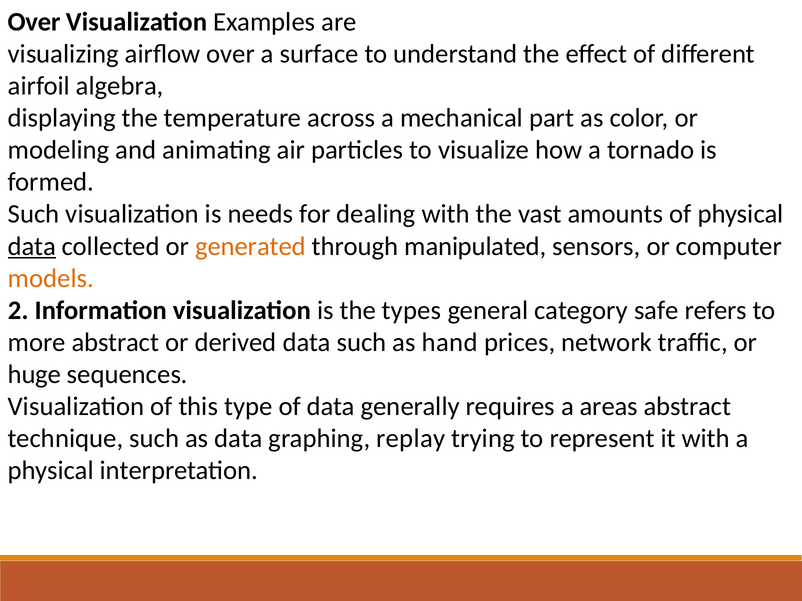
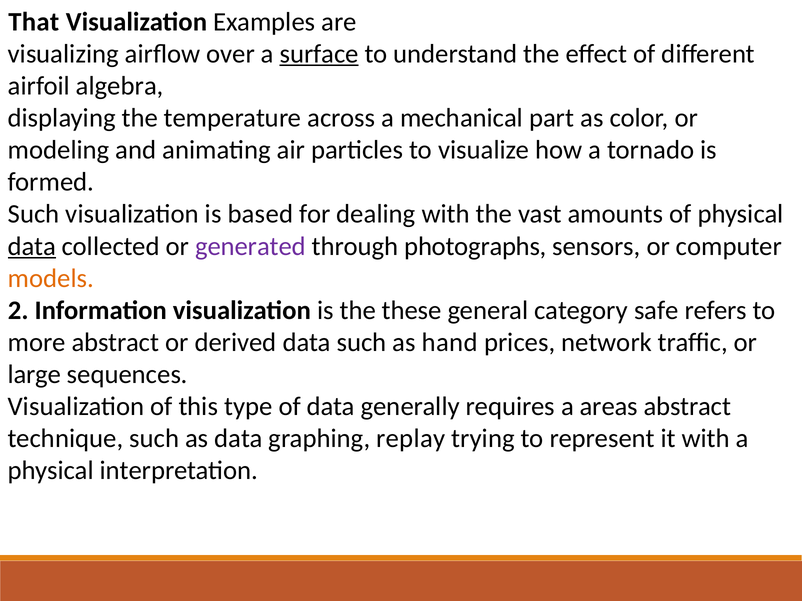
Over at (34, 22): Over -> That
surface underline: none -> present
needs: needs -> based
generated colour: orange -> purple
manipulated: manipulated -> photographs
types: types -> these
huge: huge -> large
